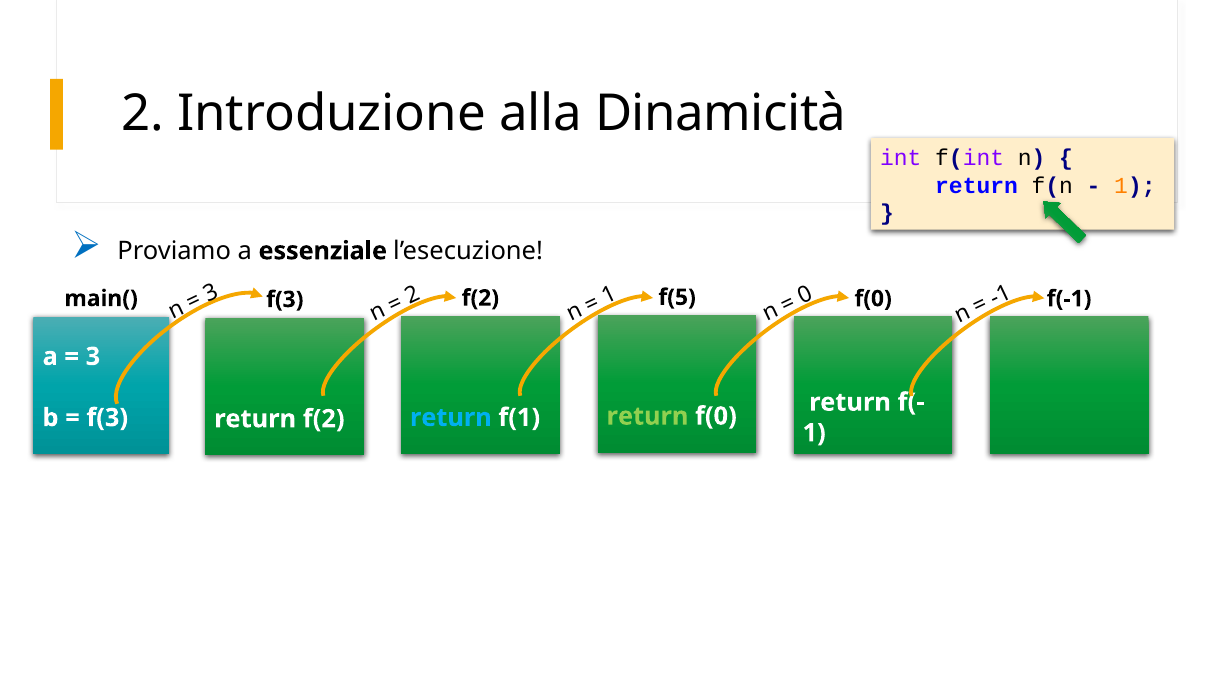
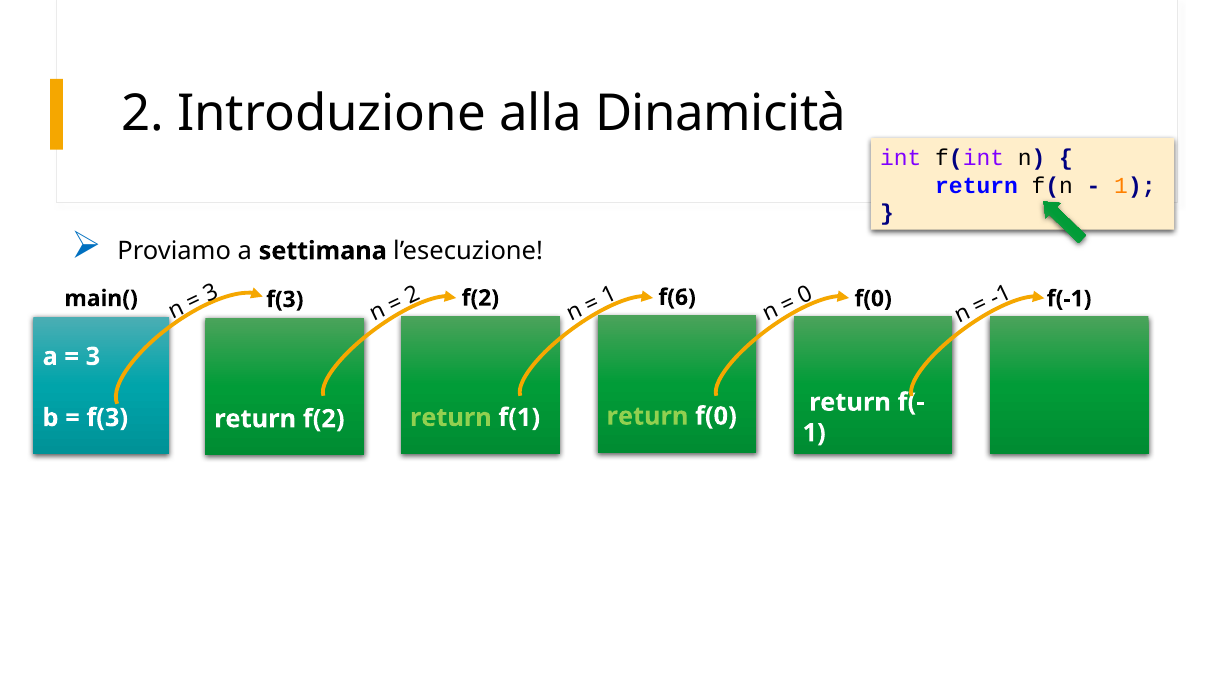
essenziale: essenziale -> settimana
f(5: f(5 -> f(6
return at (451, 418) colour: light blue -> light green
